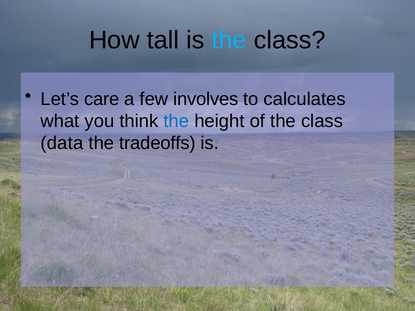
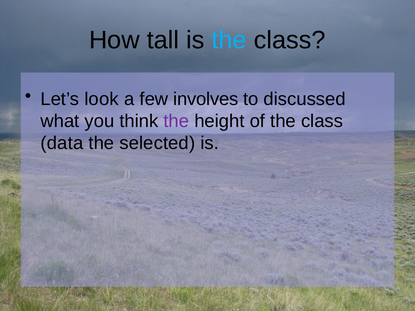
care: care -> look
calculates: calculates -> discussed
the at (176, 121) colour: blue -> purple
tradeoffs: tradeoffs -> selected
